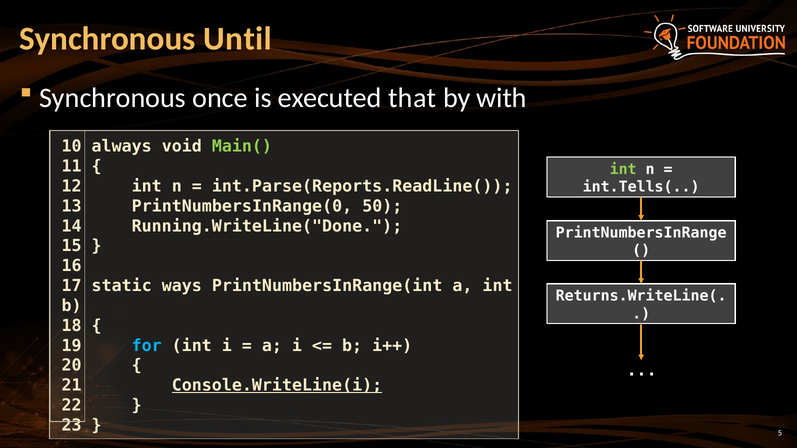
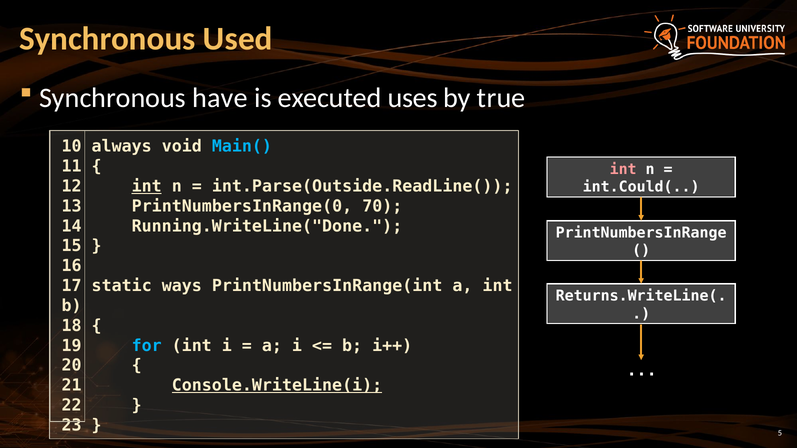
Until: Until -> Used
once: once -> have
that: that -> uses
with: with -> true
Main( colour: light green -> light blue
int at (623, 169) colour: light green -> pink
int at (147, 186) underline: none -> present
int.Parse(Reports.ReadLine(: int.Parse(Reports.ReadLine( -> int.Parse(Outside.ReadLine(
int.Tells(: int.Tells( -> int.Could(
50: 50 -> 70
